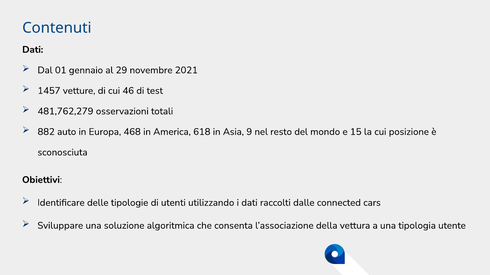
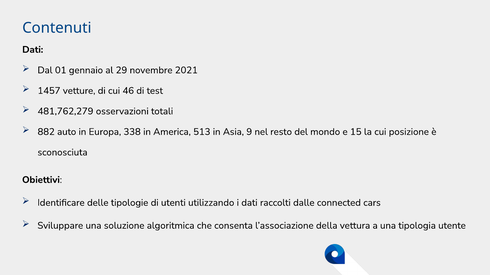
468: 468 -> 338
618: 618 -> 513
